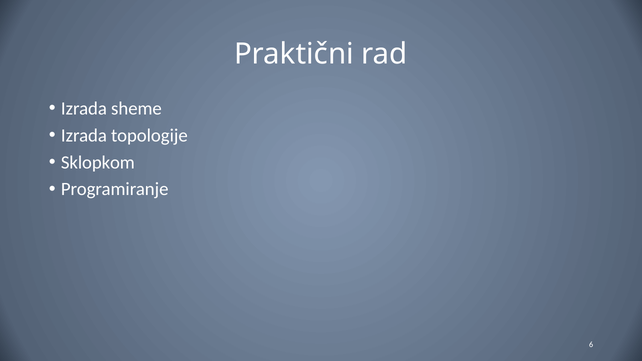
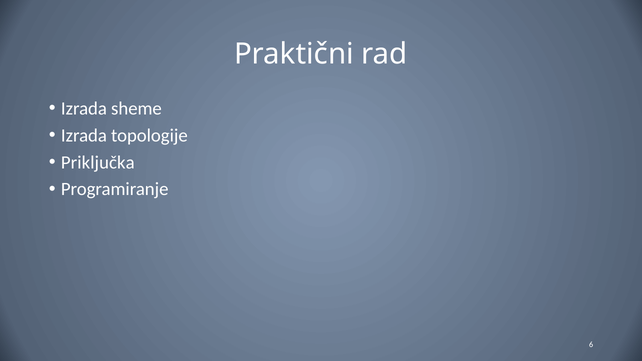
Sklopkom: Sklopkom -> Priključka
